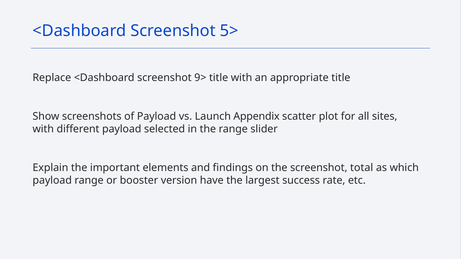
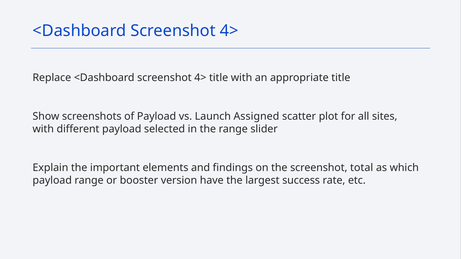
5> at (229, 31): 5> -> 4>
Replace <Dashboard screenshot 9>: 9> -> 4>
Appendix: Appendix -> Assigned
